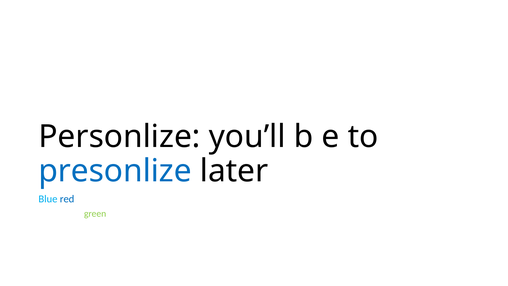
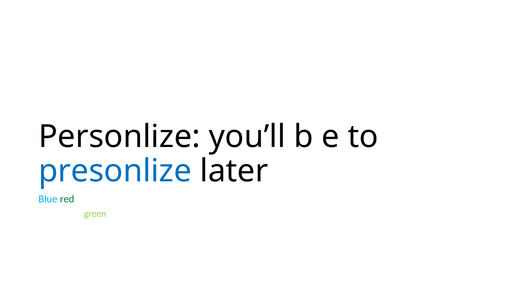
red colour: blue -> green
